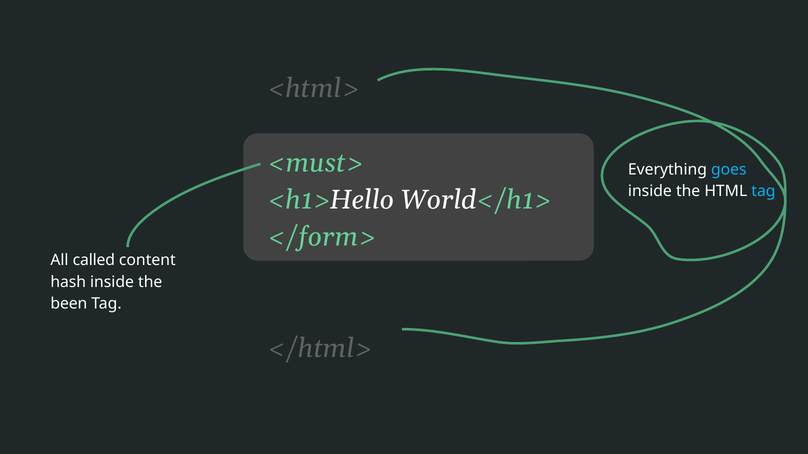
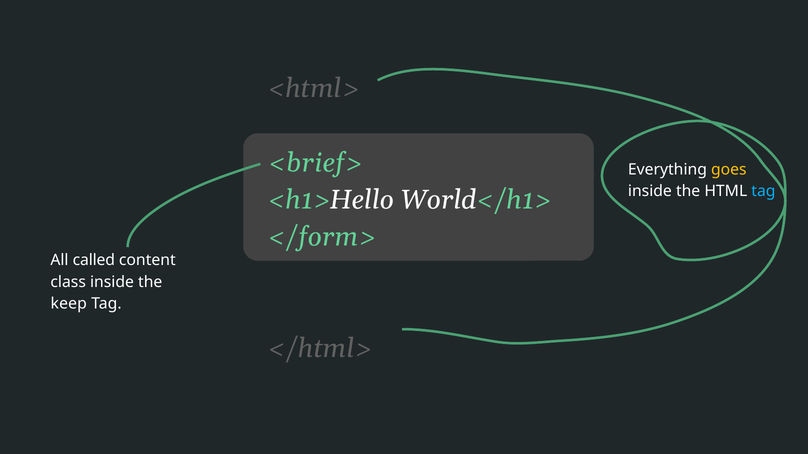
<must>: <must> -> <brief>
goes colour: light blue -> yellow
hash: hash -> class
been: been -> keep
